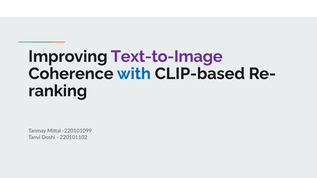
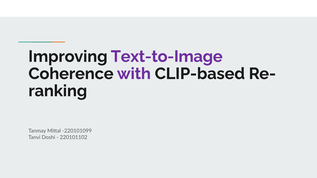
with colour: blue -> purple
